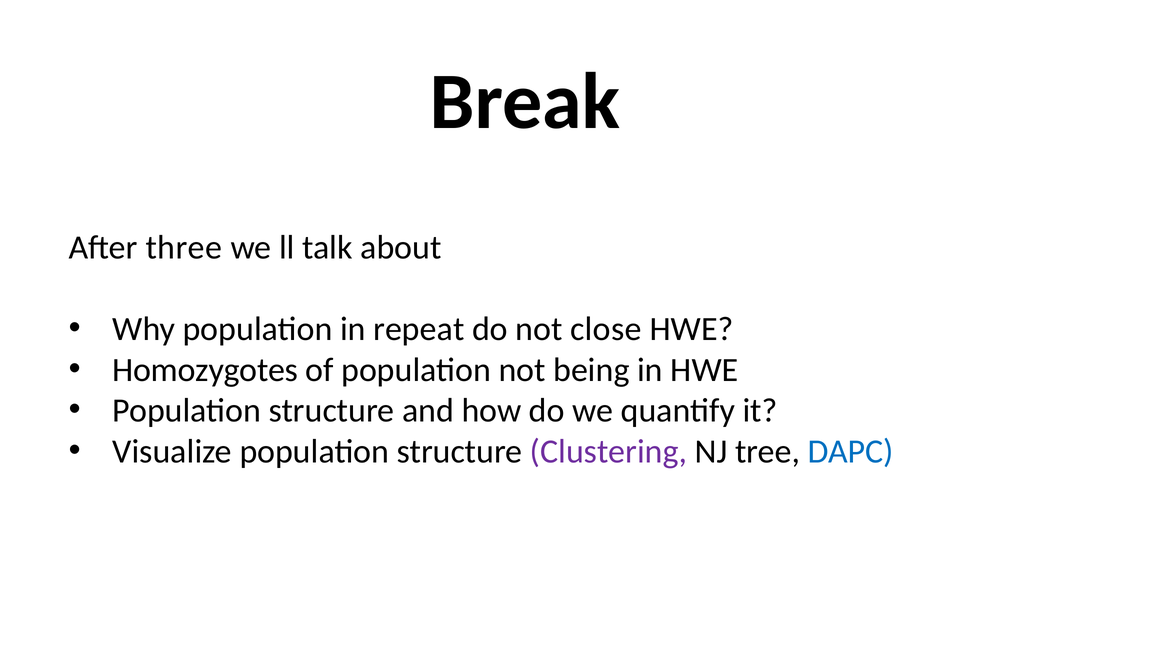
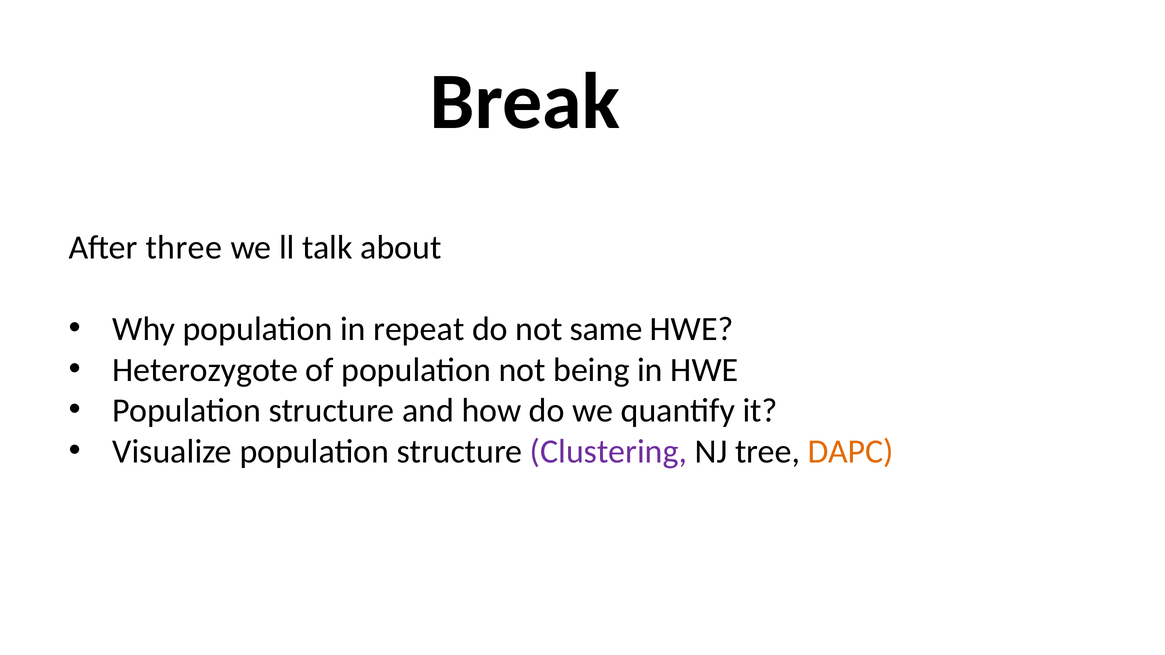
close: close -> same
Homozygotes: Homozygotes -> Heterozygote
DAPC colour: blue -> orange
